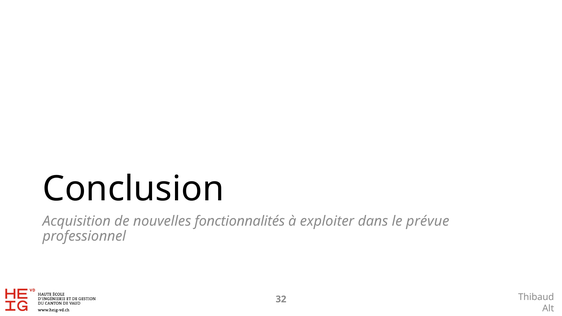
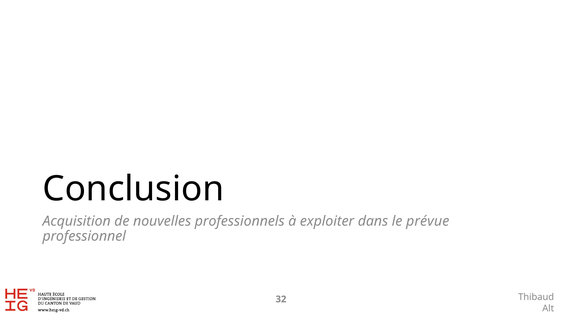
fonctionnalités: fonctionnalités -> professionnels
